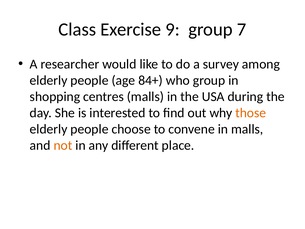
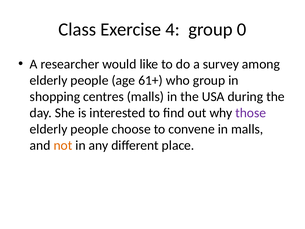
9: 9 -> 4
7: 7 -> 0
84+: 84+ -> 61+
those colour: orange -> purple
